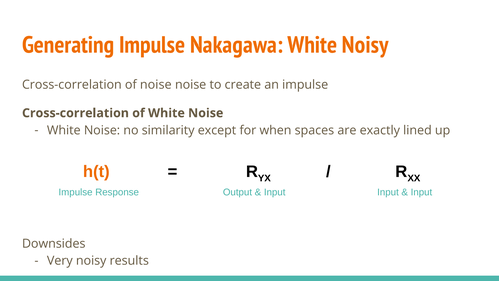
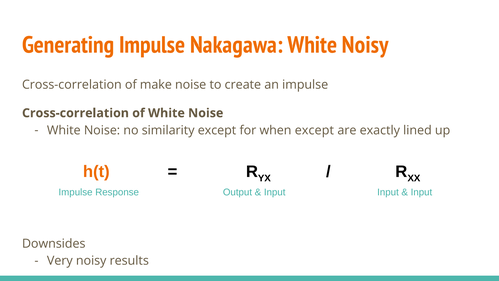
of noise: noise -> make
when spaces: spaces -> except
